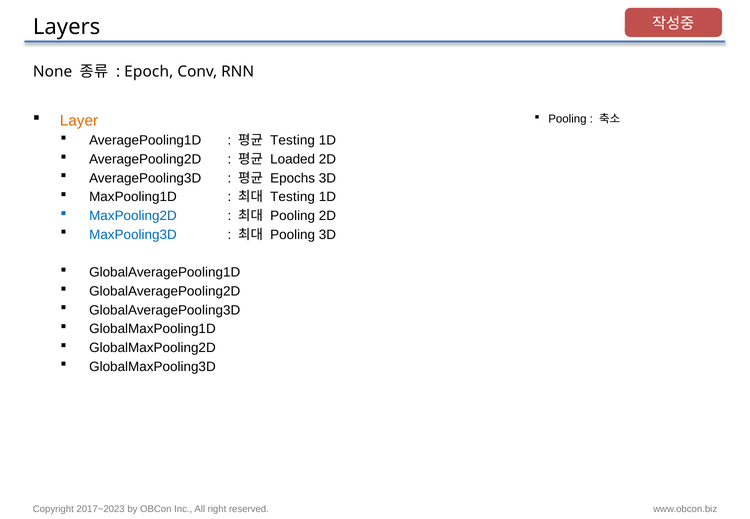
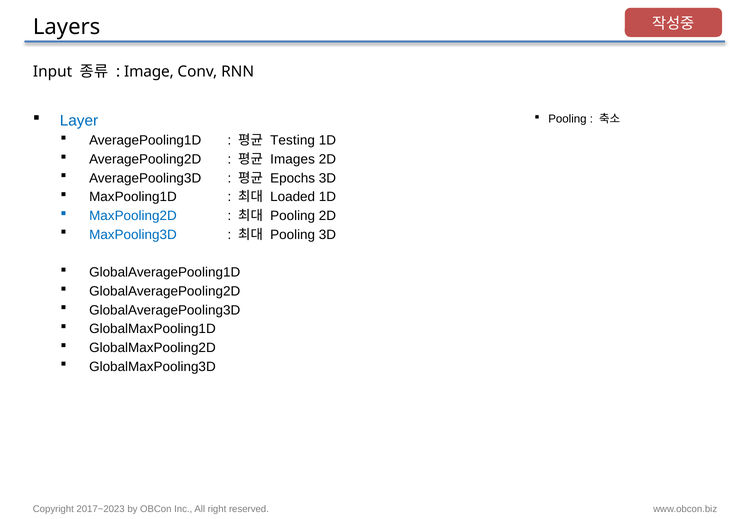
None: None -> Input
Epoch: Epoch -> Image
Layer colour: orange -> blue
Loaded: Loaded -> Images
Testing at (293, 197): Testing -> Loaded
